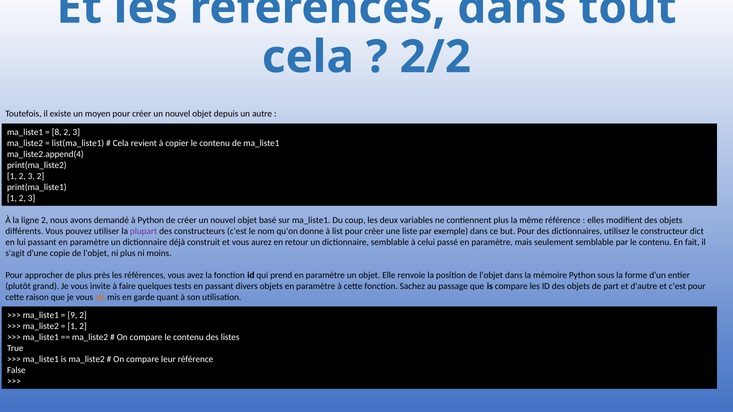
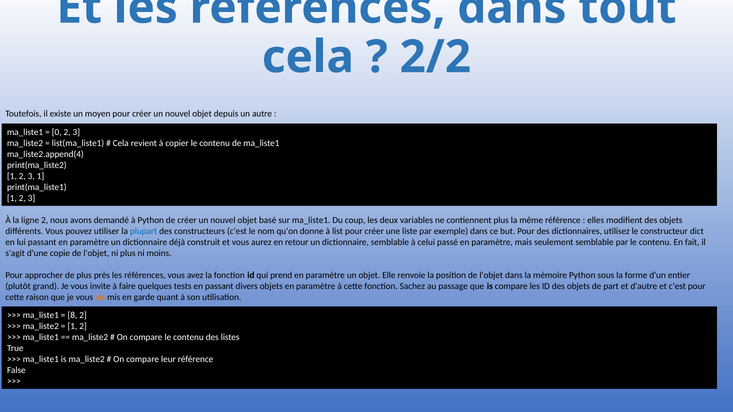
8: 8 -> 0
3 2: 2 -> 1
plupart colour: purple -> blue
9: 9 -> 8
